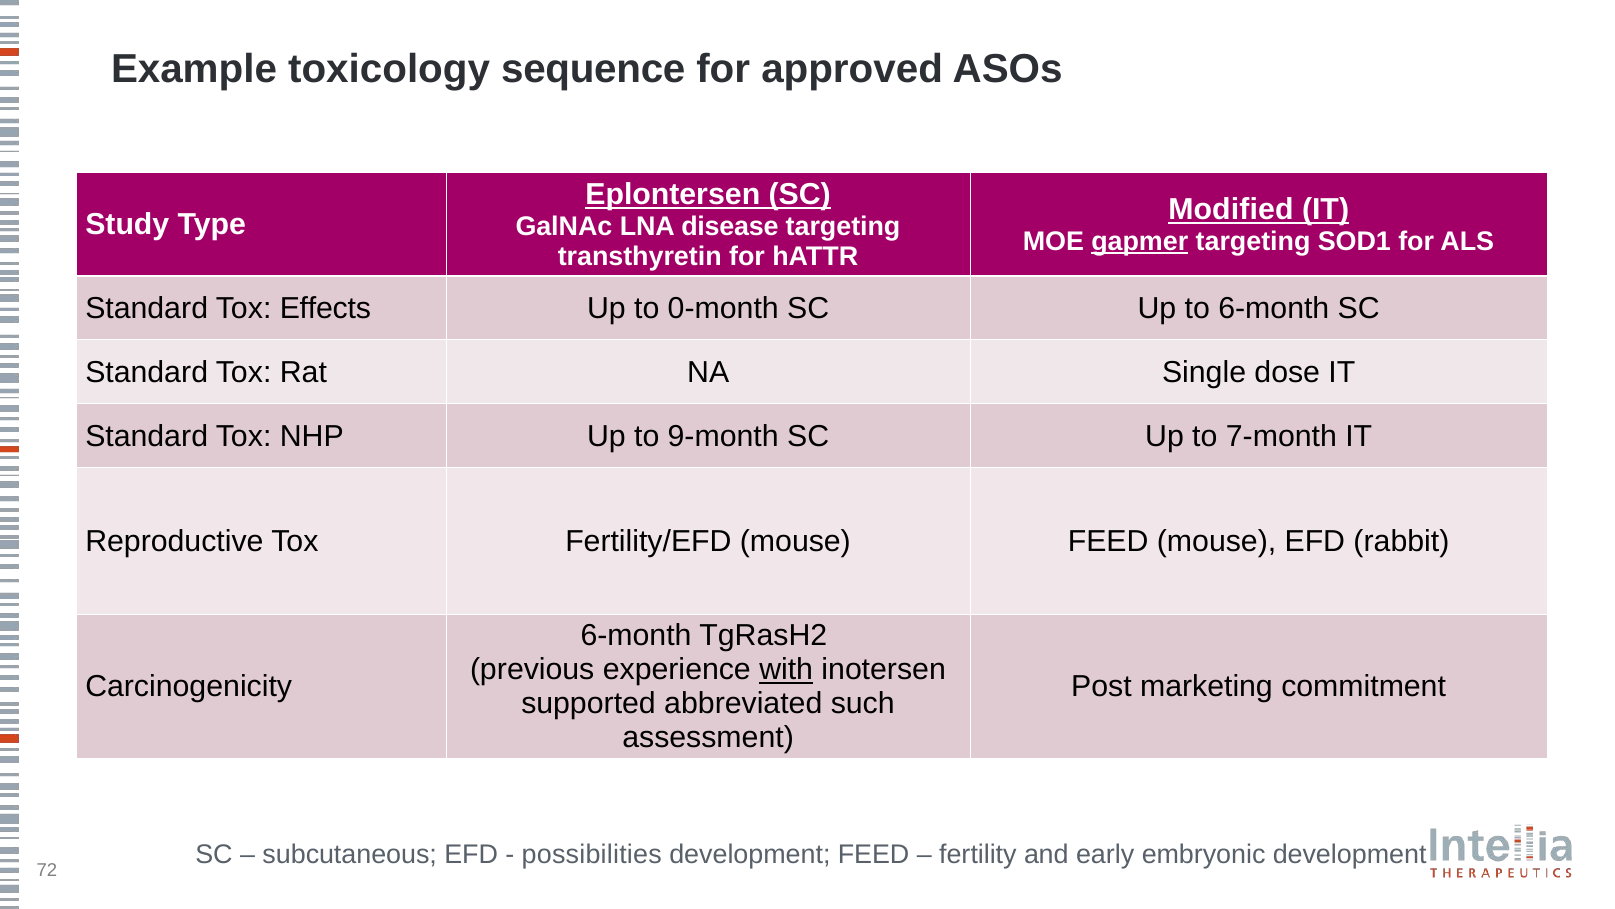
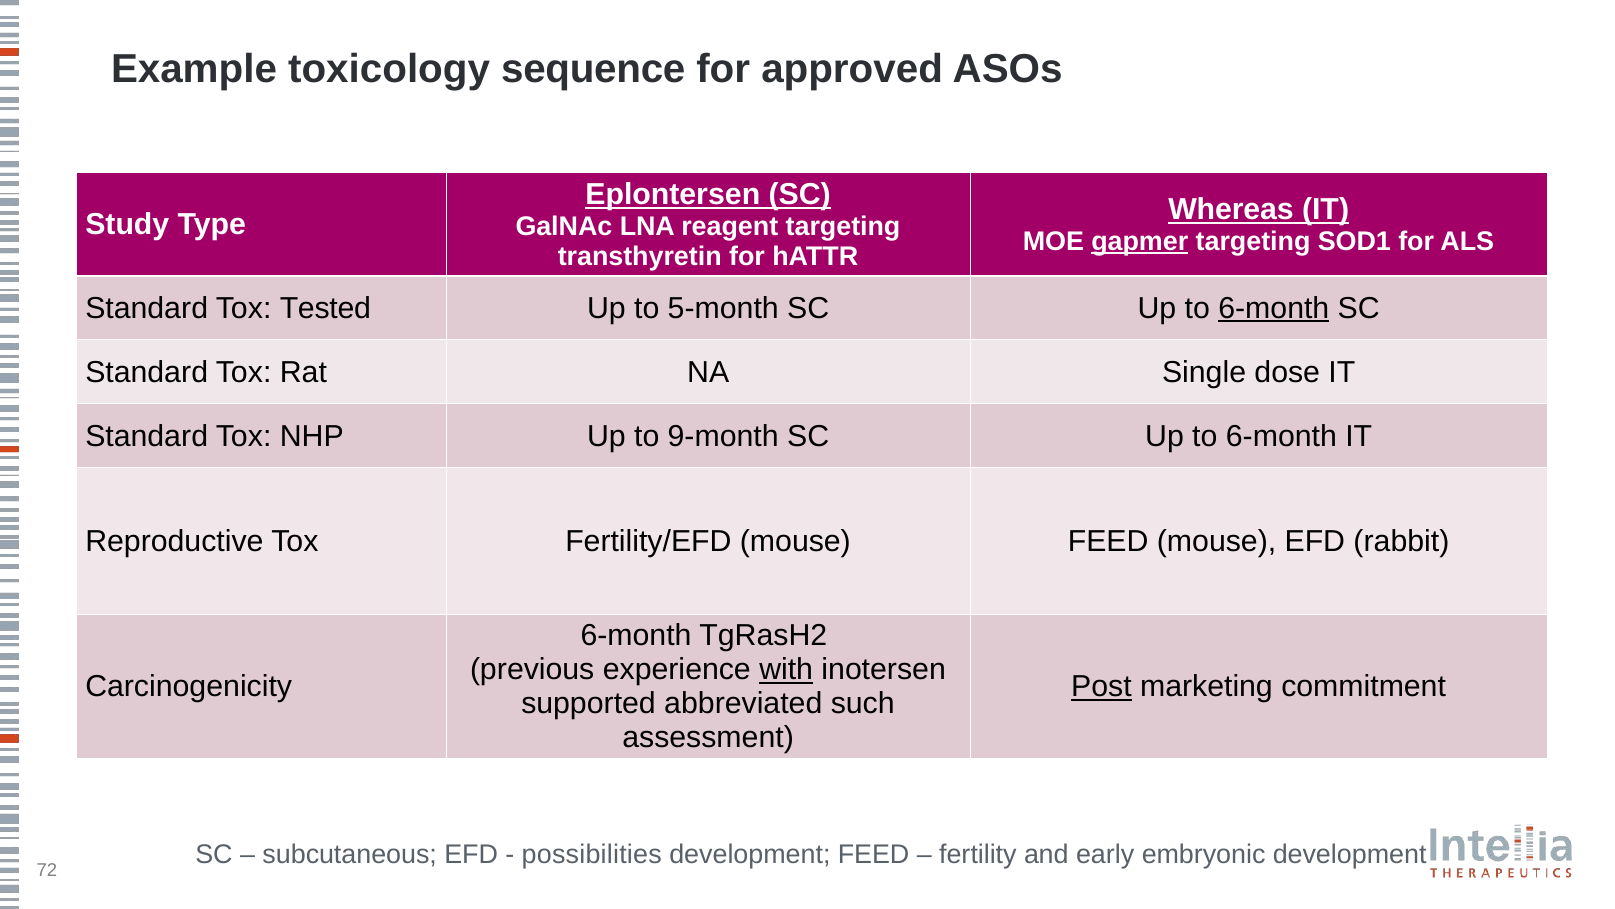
Modified: Modified -> Whereas
disease: disease -> reagent
Effects: Effects -> Tested
0-month: 0-month -> 5-month
6-month at (1274, 308) underline: none -> present
7-month at (1281, 436): 7-month -> 6-month
Post underline: none -> present
